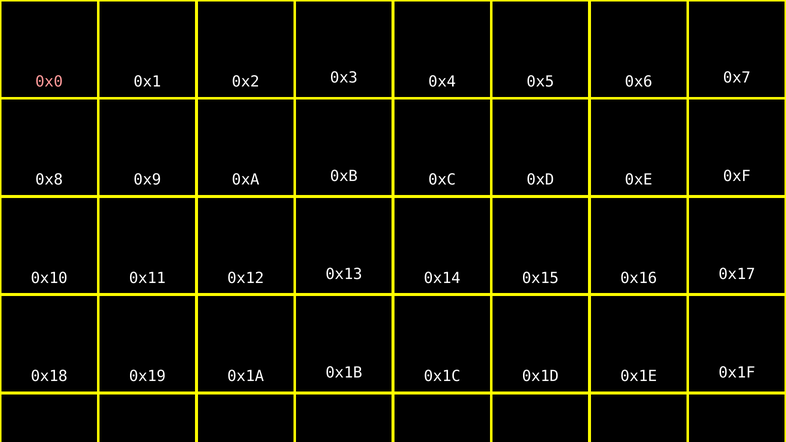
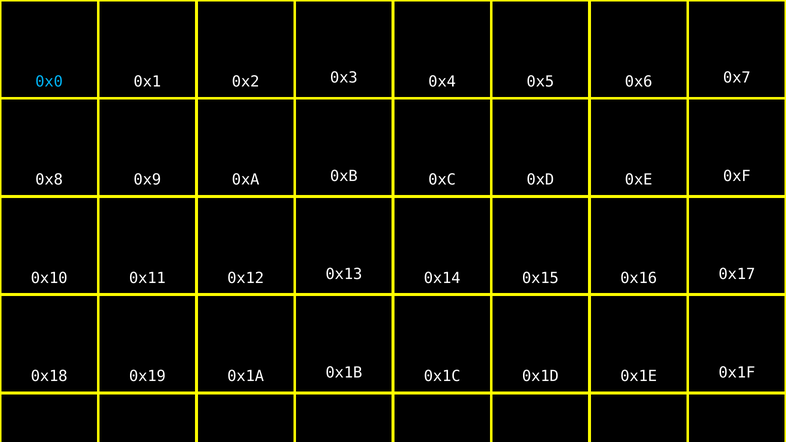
0x0 colour: pink -> light blue
